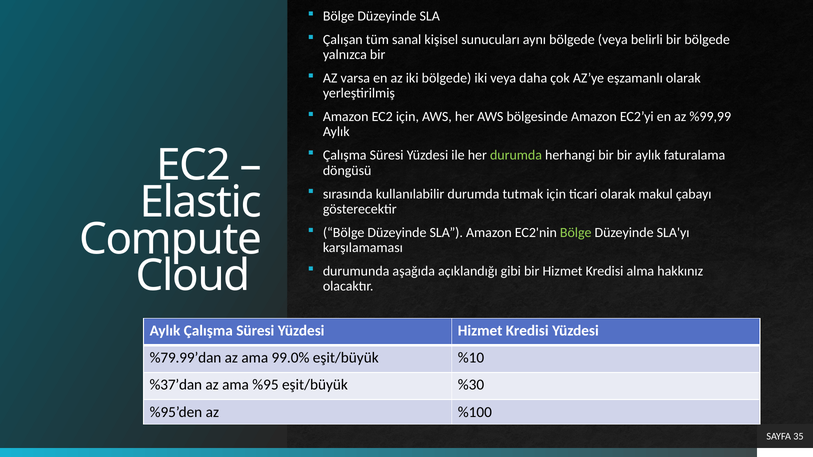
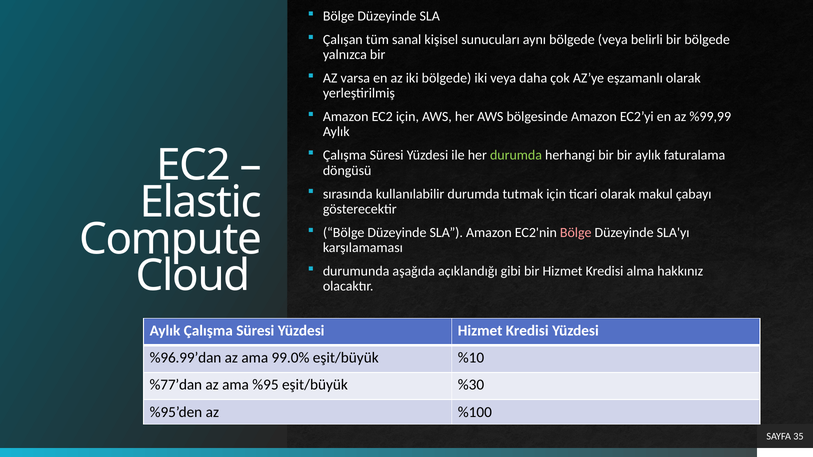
Bölge at (576, 233) colour: light green -> pink
%79.99’dan: %79.99’dan -> %96.99’dan
%37’dan: %37’dan -> %77’dan
